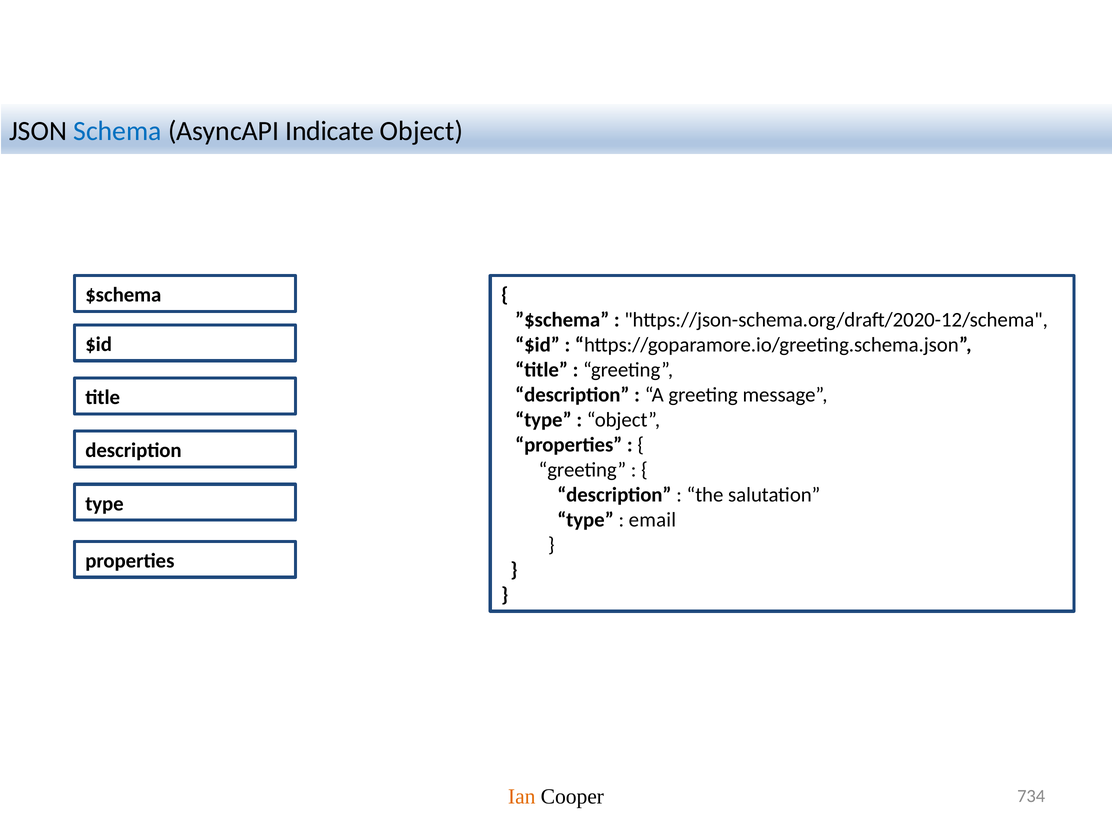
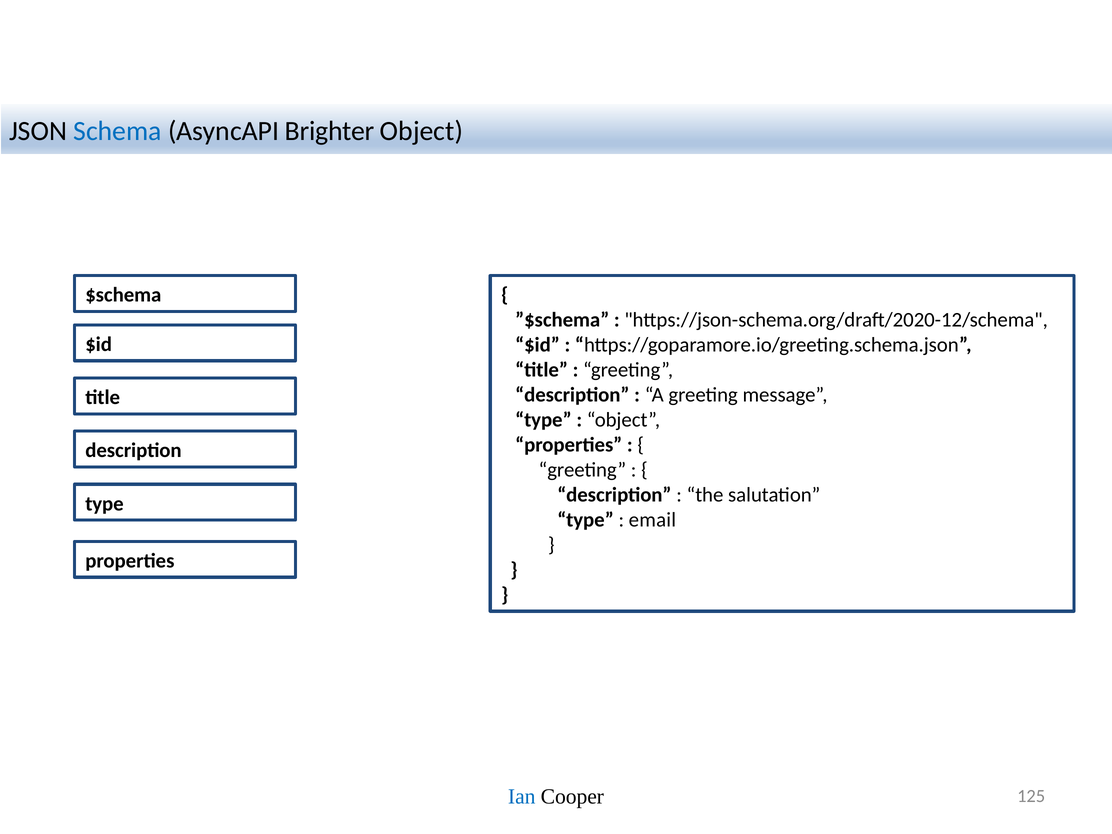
Indicate: Indicate -> Brighter
Ian colour: orange -> blue
734: 734 -> 125
